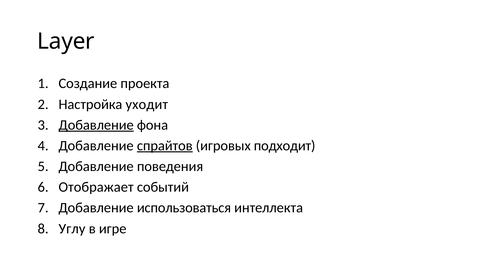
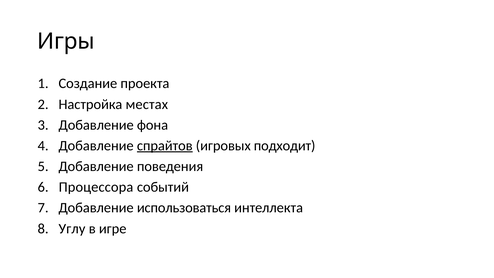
Layer: Layer -> Игры
уходит: уходит -> местах
Добавление at (96, 125) underline: present -> none
Отображает: Отображает -> Процессора
